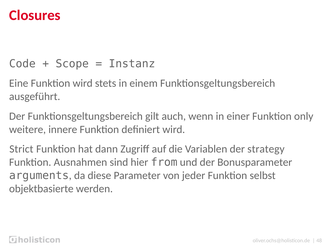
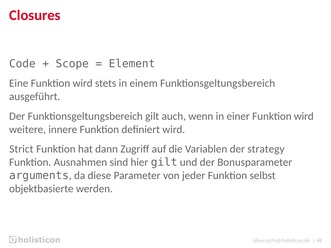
Instanz: Instanz -> Element
einer Funktion only: only -> wird
hier from: from -> gilt
